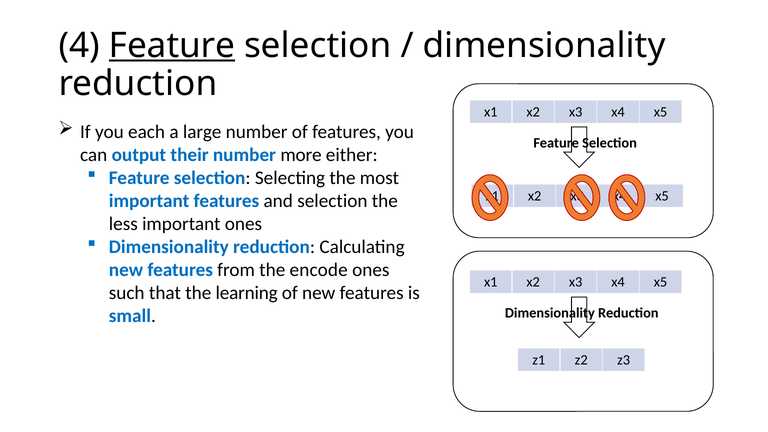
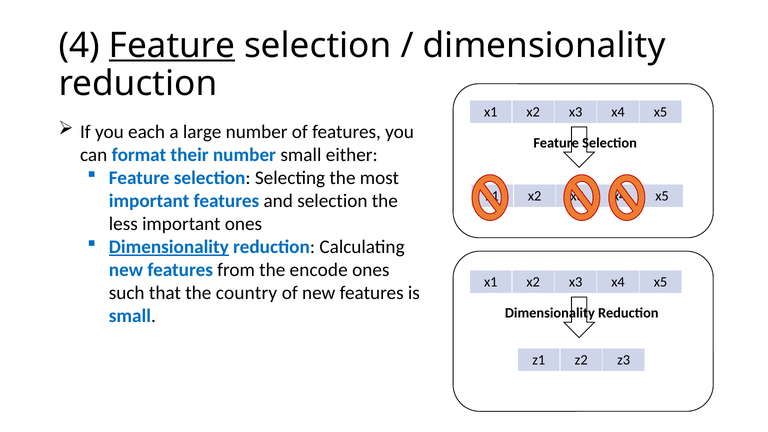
output: output -> format
number more: more -> small
Dimensionality at (169, 247) underline: none -> present
learning: learning -> country
